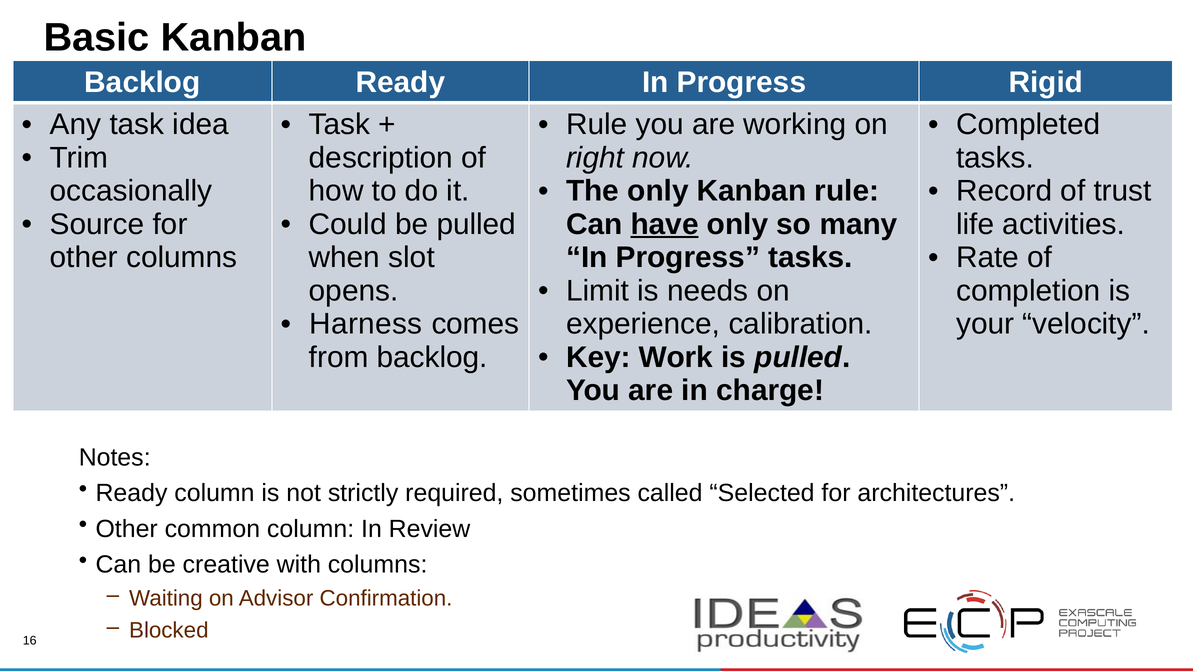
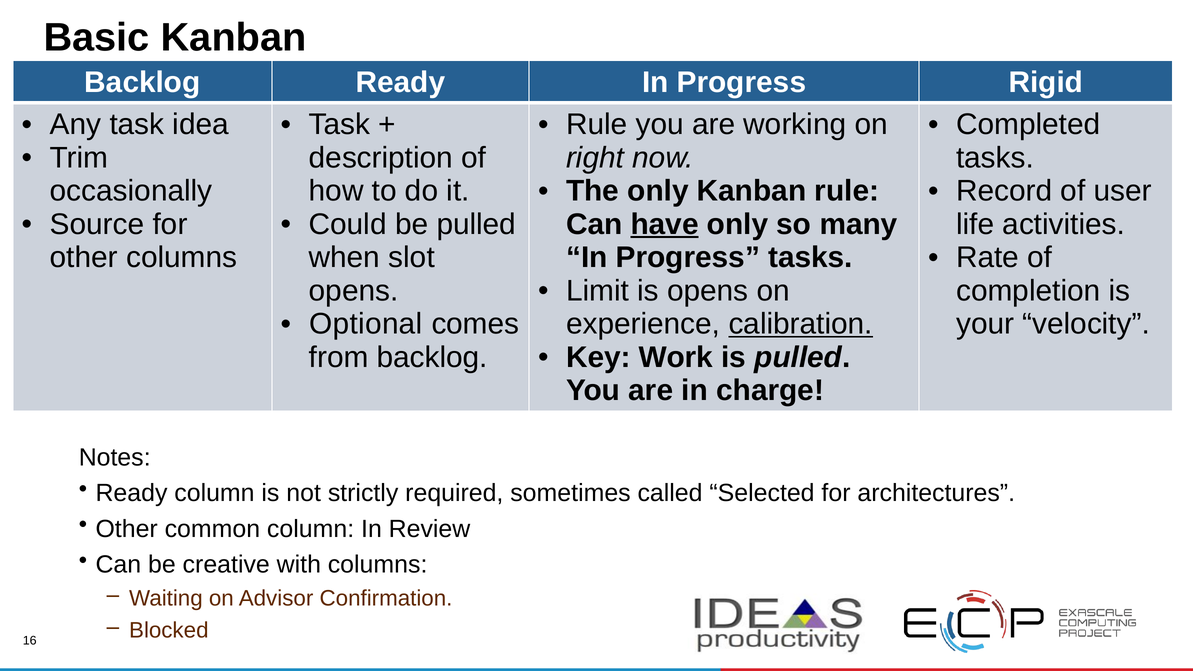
trust: trust -> user
is needs: needs -> opens
Harness: Harness -> Optional
calibration underline: none -> present
